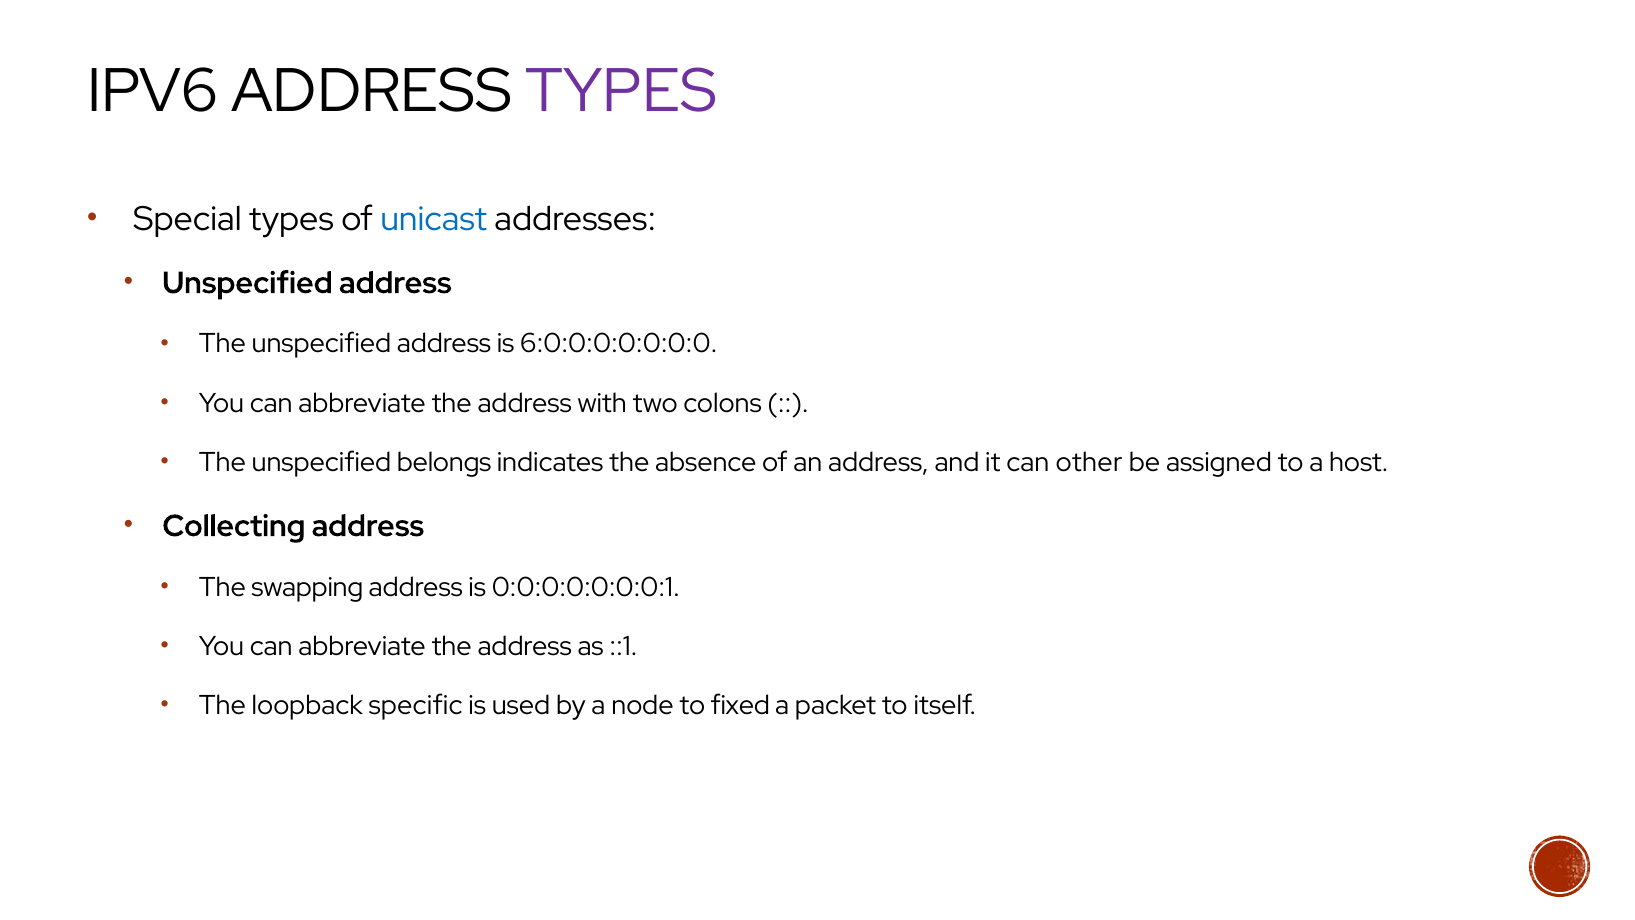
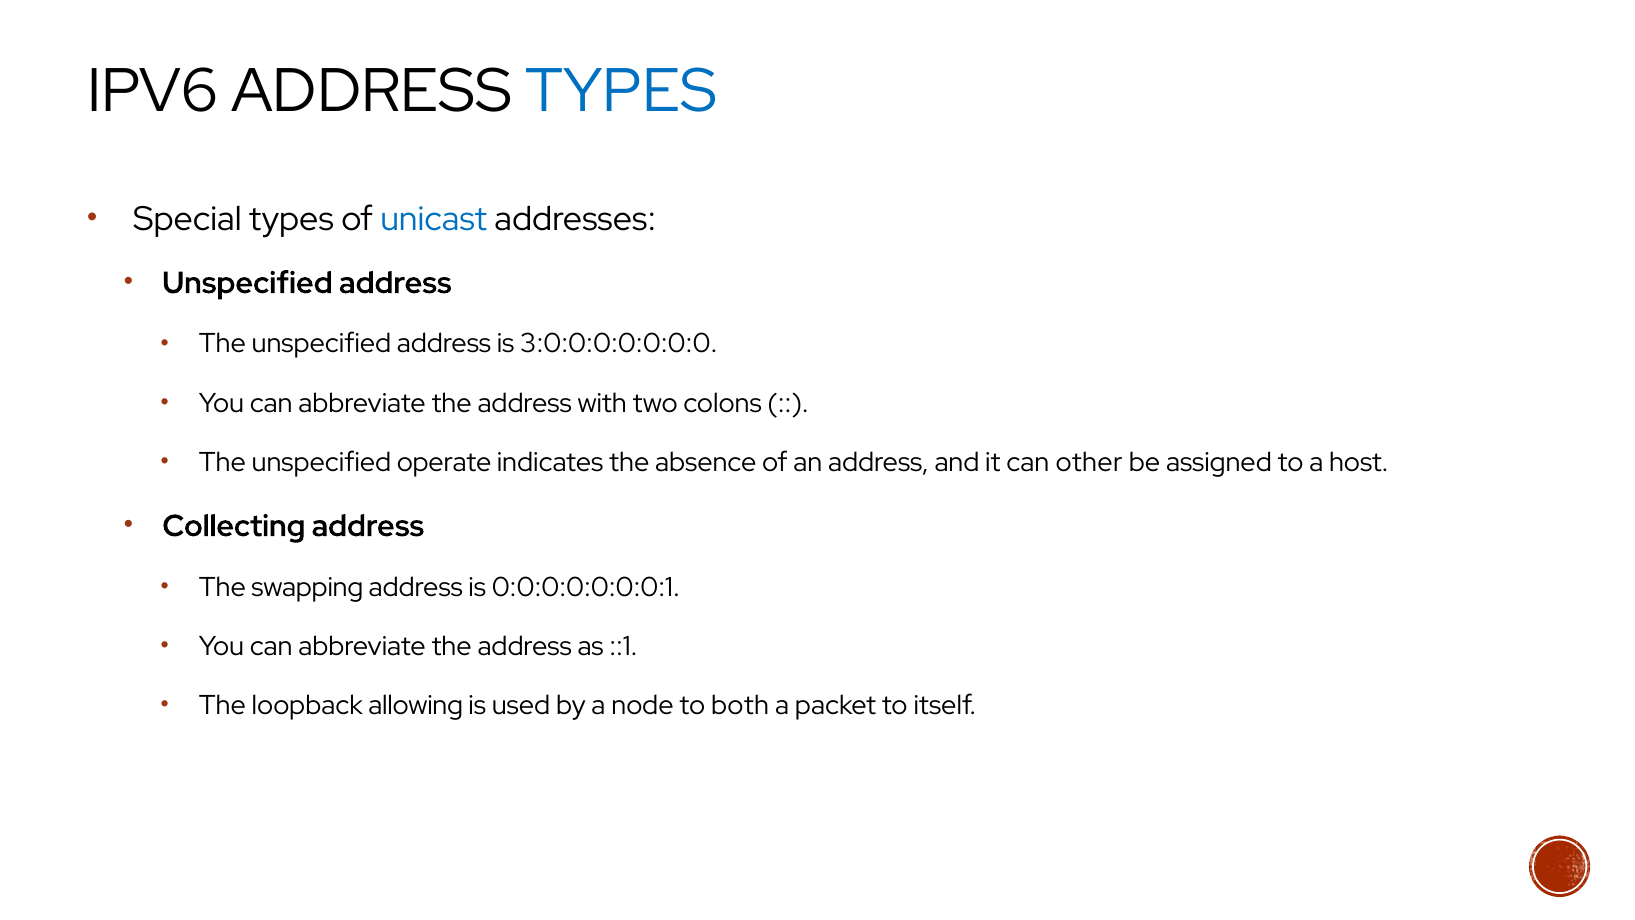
TYPES at (621, 91) colour: purple -> blue
6:0:0:0:0:0:0:0: 6:0:0:0:0:0:0:0 -> 3:0:0:0:0:0:0:0
belongs: belongs -> operate
specific: specific -> allowing
fixed: fixed -> both
